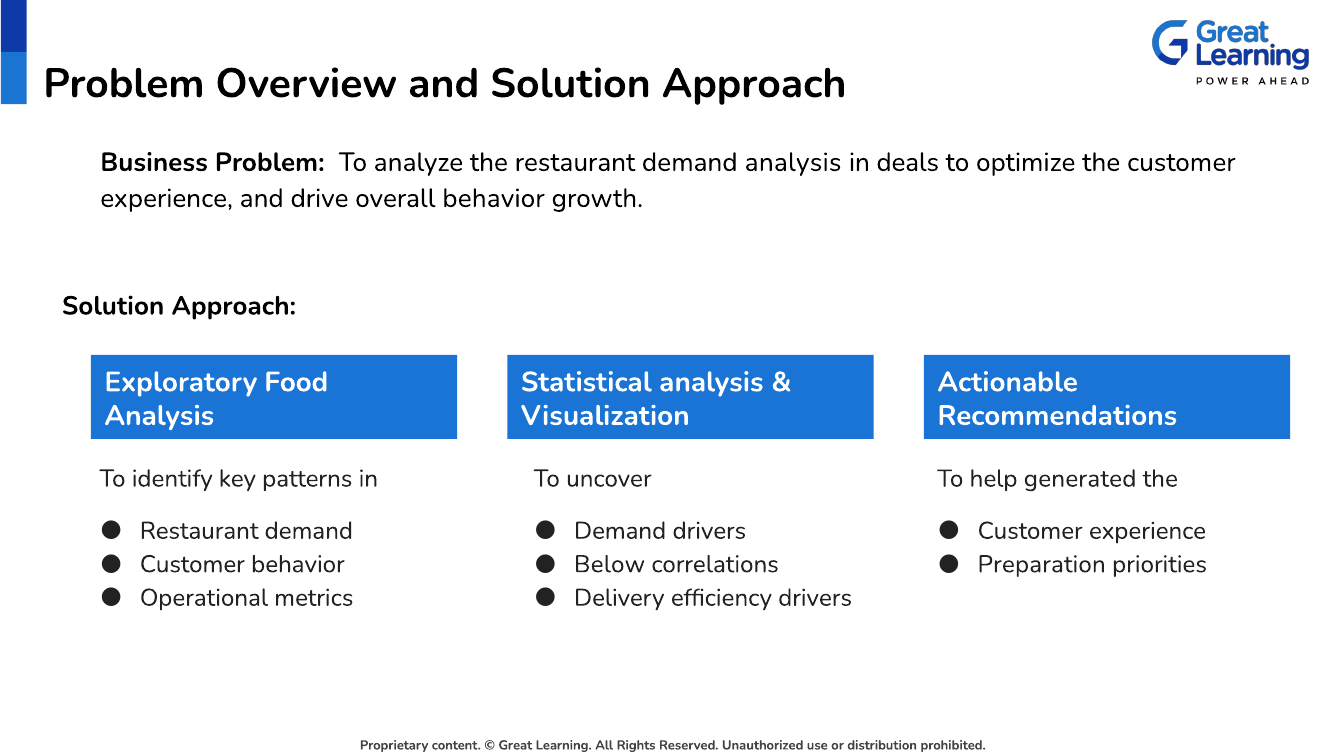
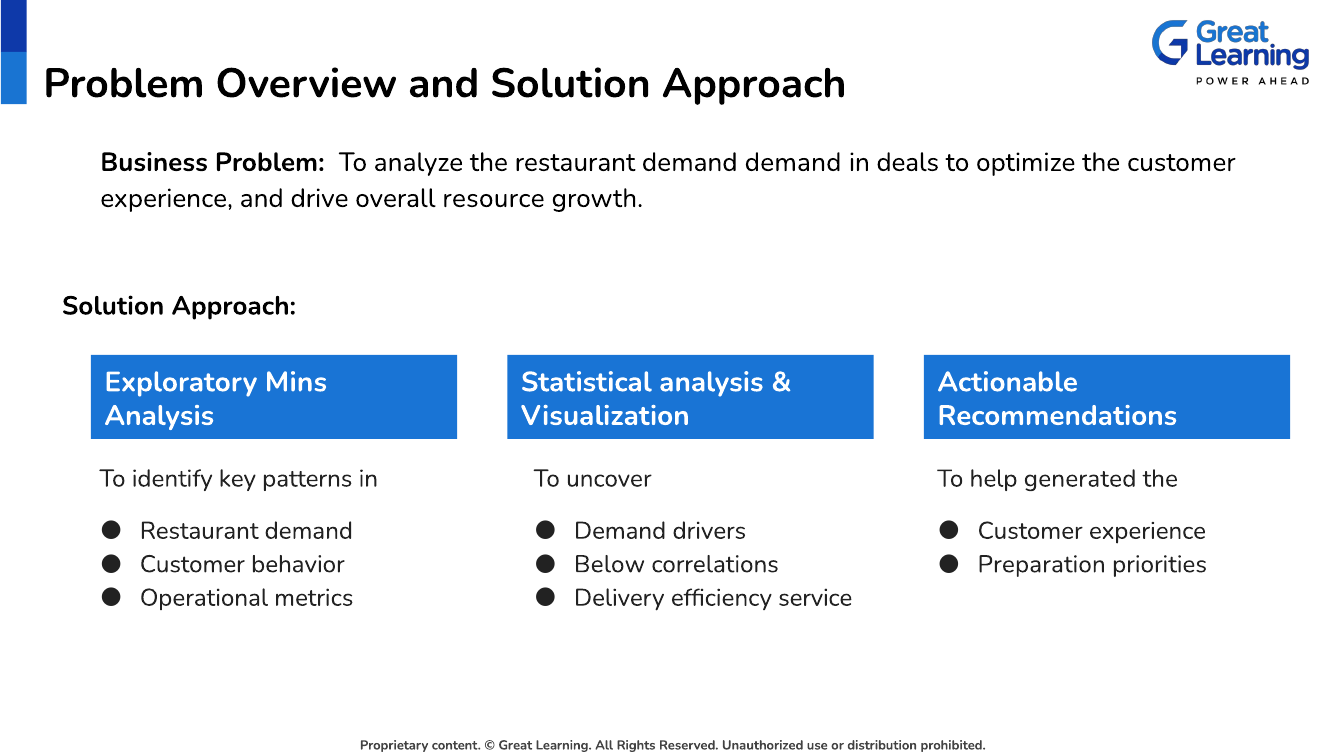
demand analysis: analysis -> demand
overall behavior: behavior -> resource
Food: Food -> Mins
efficiency drivers: drivers -> service
